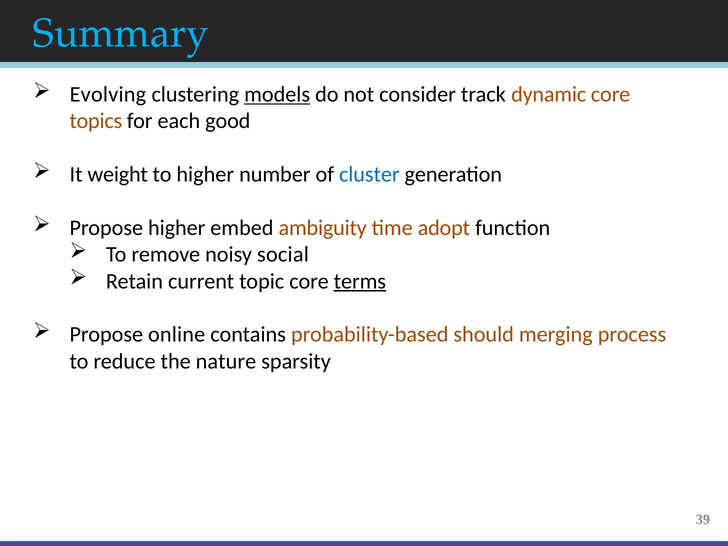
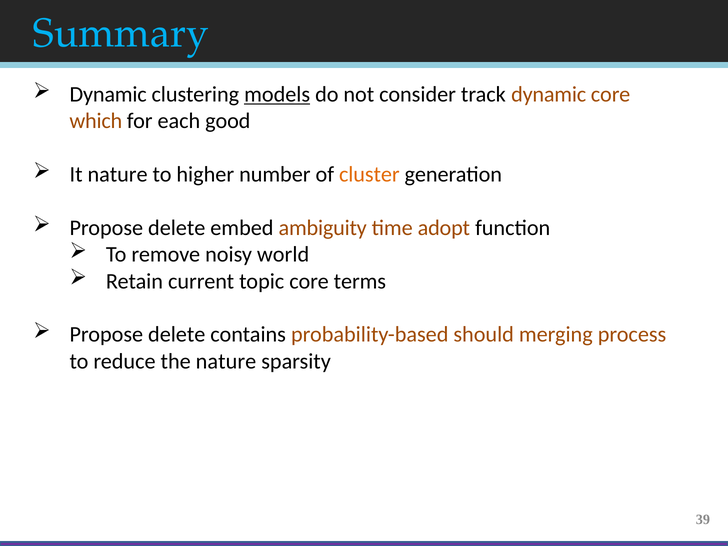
Evolving at (108, 94): Evolving -> Dynamic
topics: topics -> which
It weight: weight -> nature
cluster colour: blue -> orange
higher at (177, 228): higher -> delete
social: social -> world
terms underline: present -> none
online at (177, 335): online -> delete
